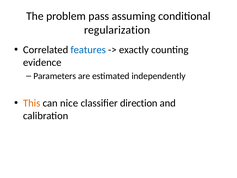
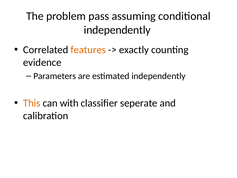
regularization at (117, 30): regularization -> independently
features colour: blue -> orange
nice: nice -> with
direction: direction -> seperate
